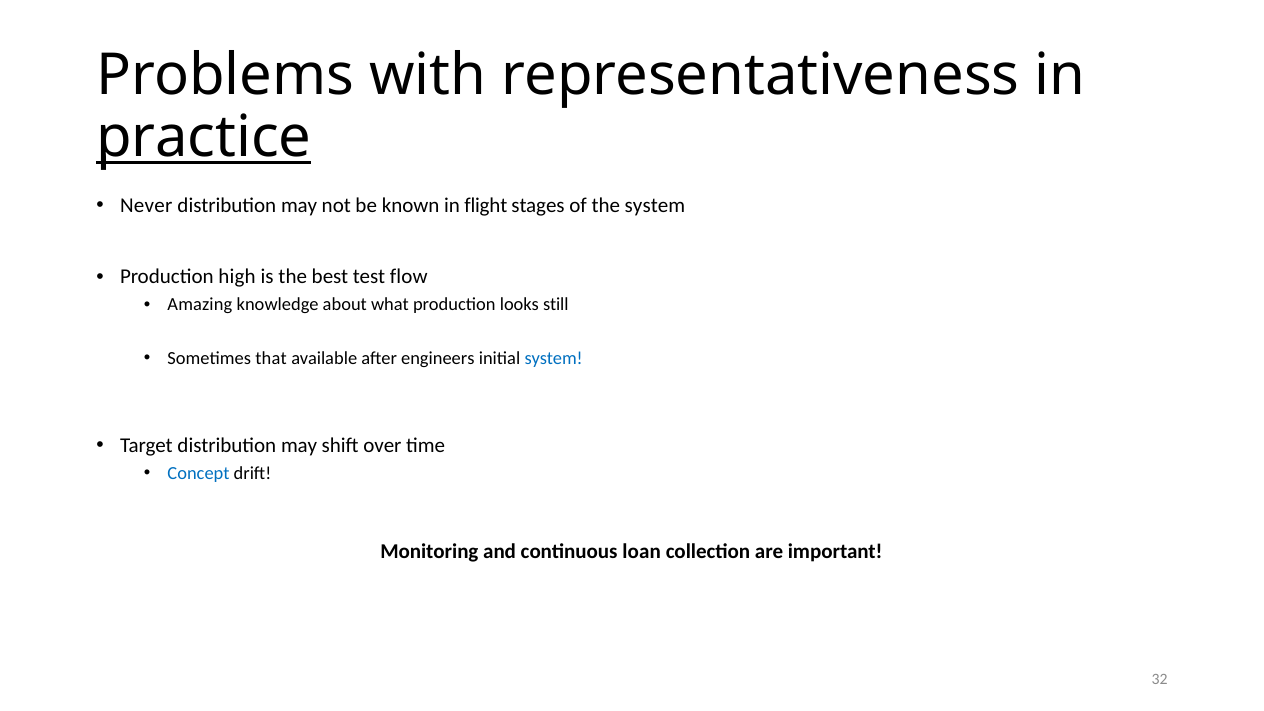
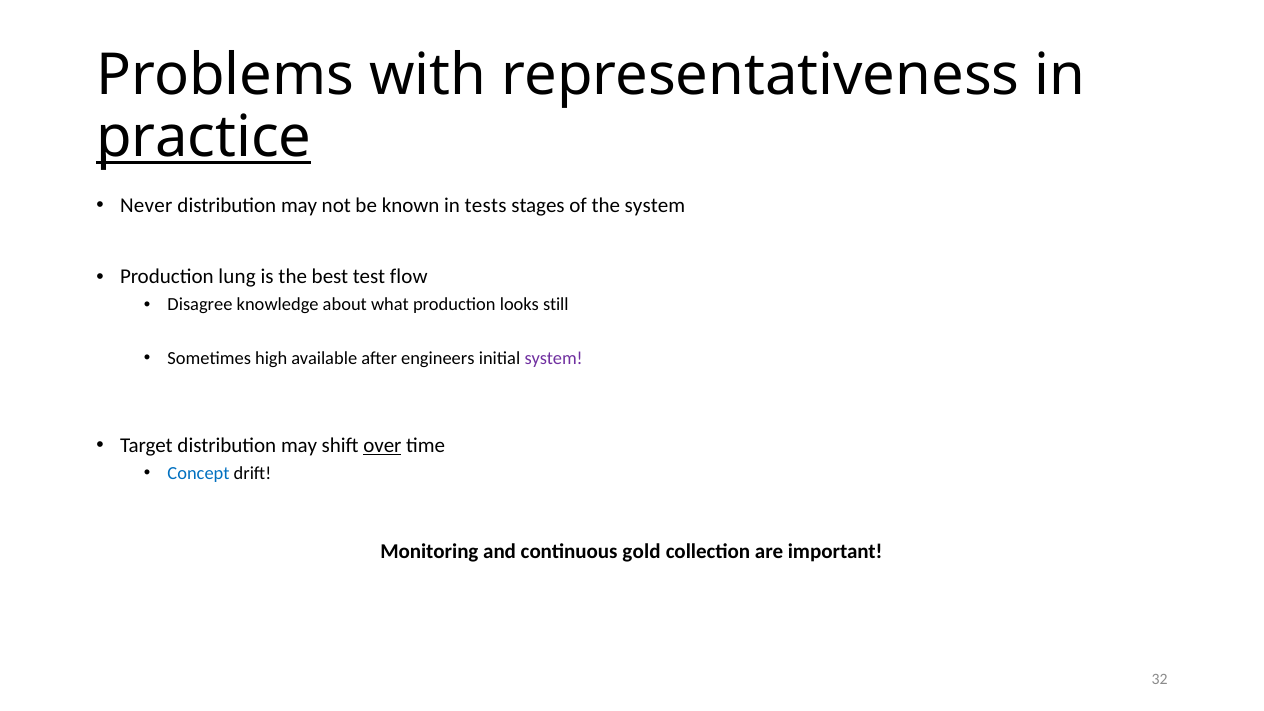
flight: flight -> tests
high: high -> lung
Amazing: Amazing -> Disagree
that: that -> high
system at (554, 358) colour: blue -> purple
over underline: none -> present
loan: loan -> gold
